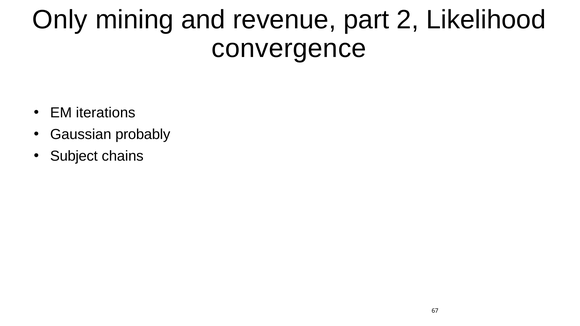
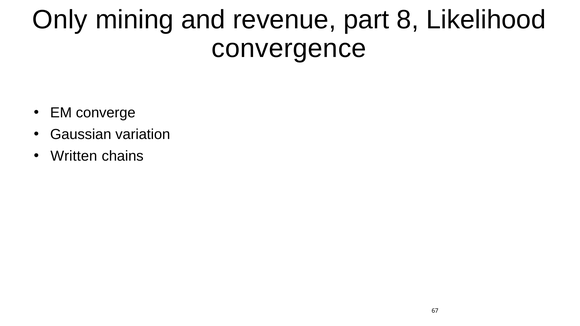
2: 2 -> 8
iterations: iterations -> converge
probably: probably -> variation
Subject: Subject -> Written
